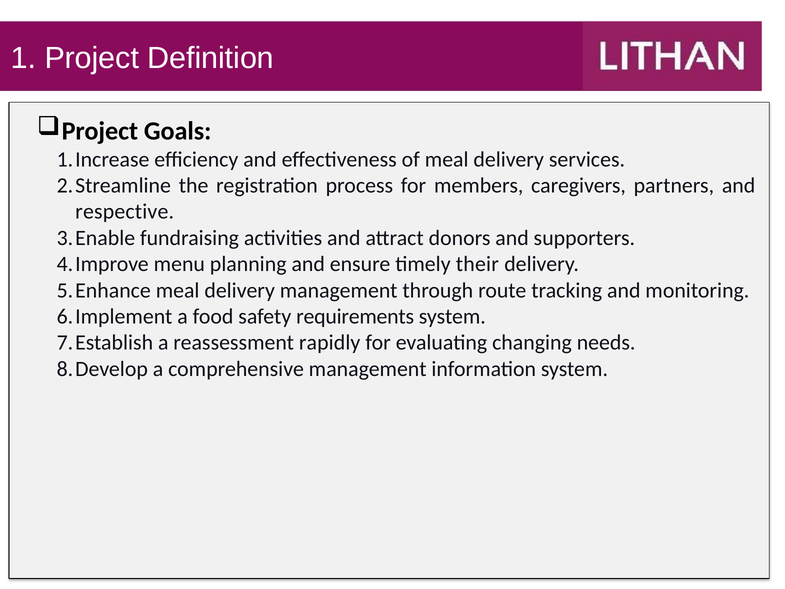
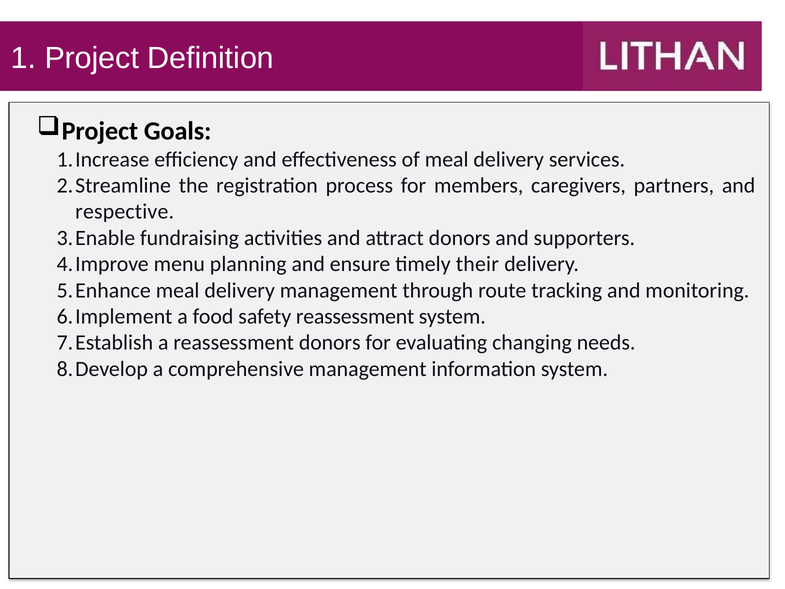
safety requirements: requirements -> reassessment
reassessment rapidly: rapidly -> donors
